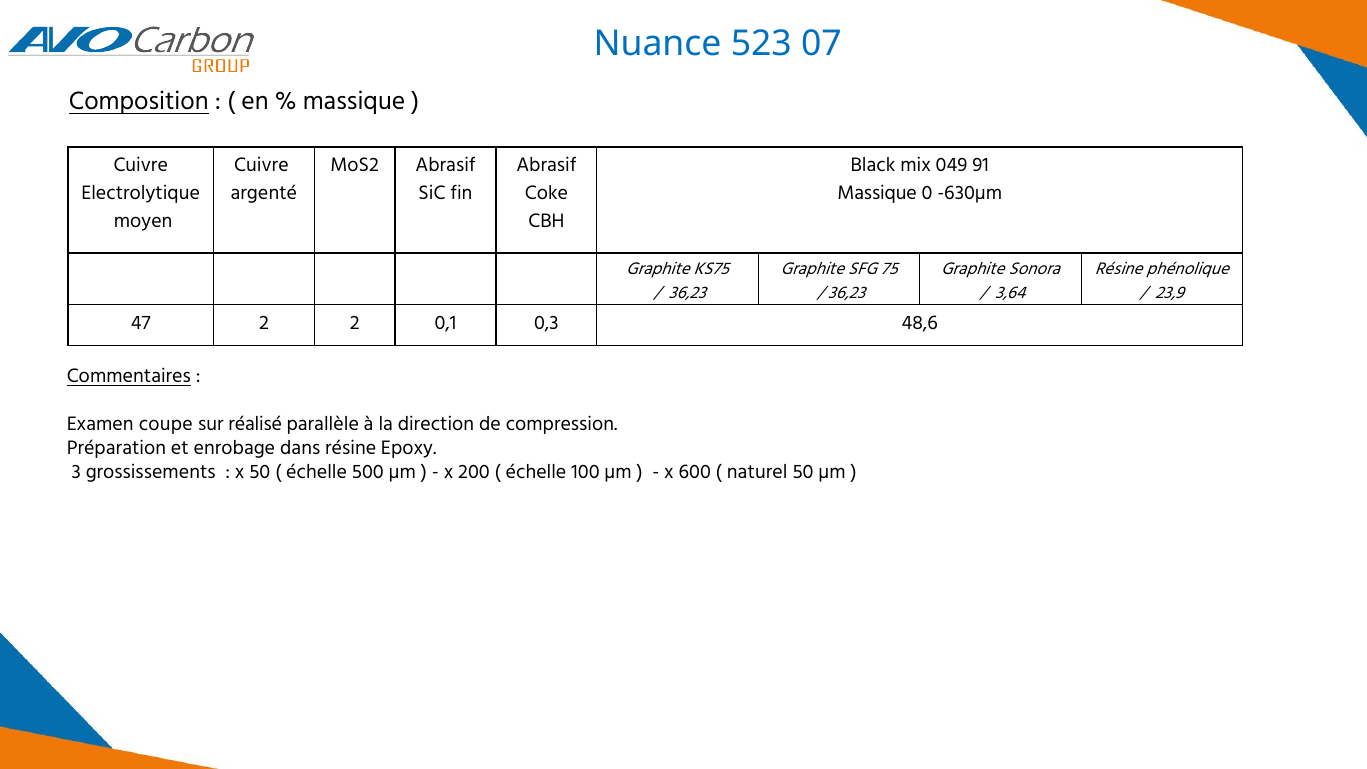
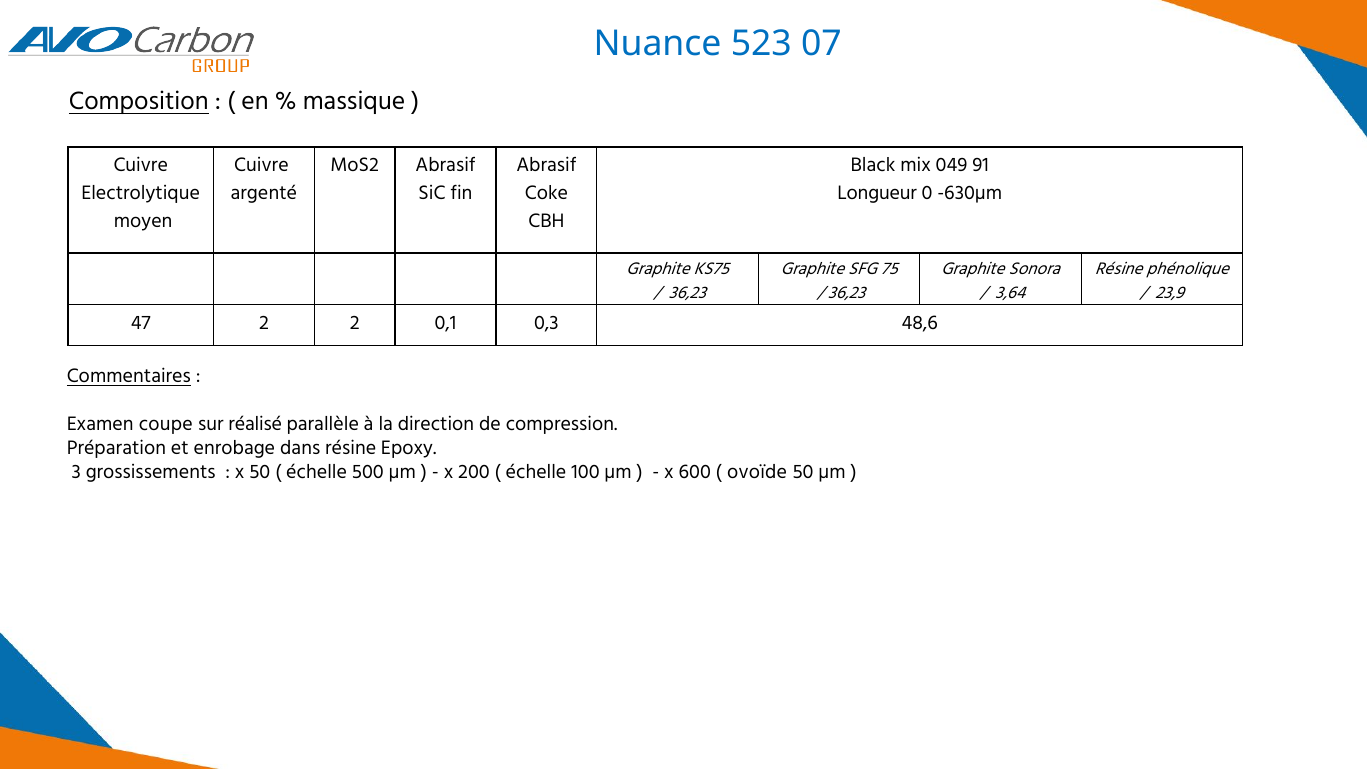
Massique at (877, 193): Massique -> Longueur
naturel: naturel -> ovoïde
